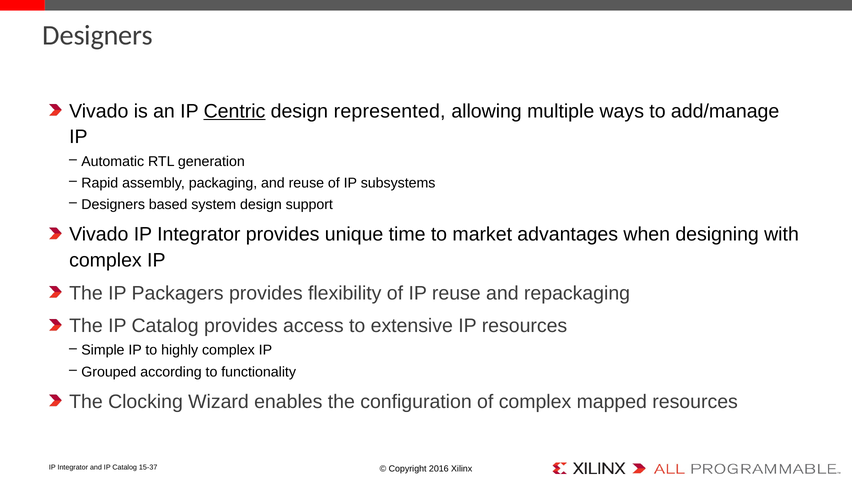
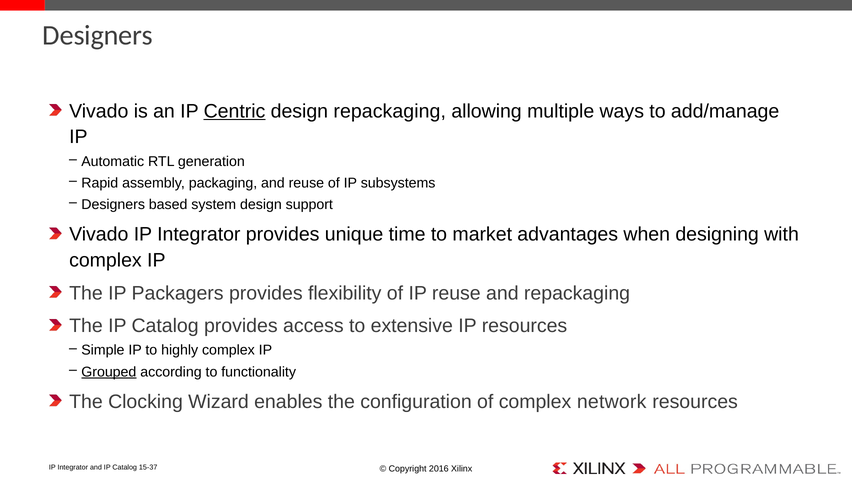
design represented: represented -> repackaging
Grouped underline: none -> present
mapped: mapped -> network
